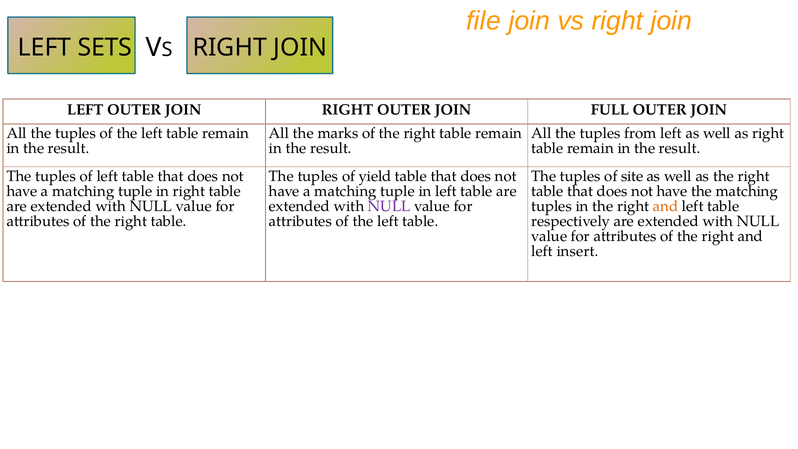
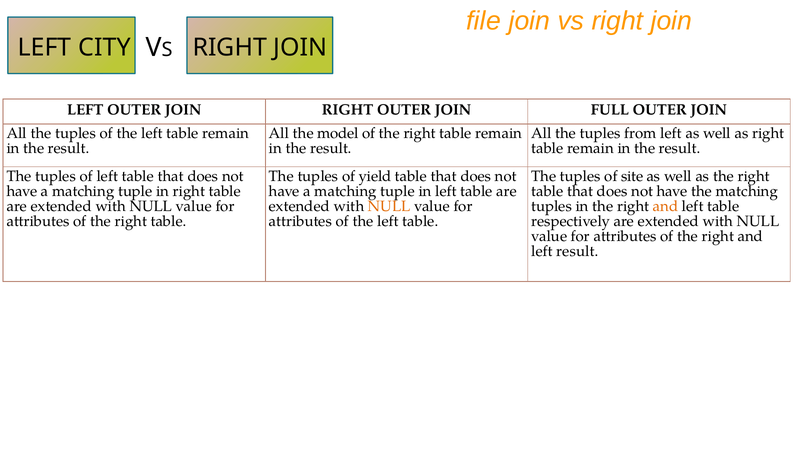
SETS: SETS -> CITY
marks: marks -> model
NULL at (389, 206) colour: purple -> orange
left insert: insert -> result
